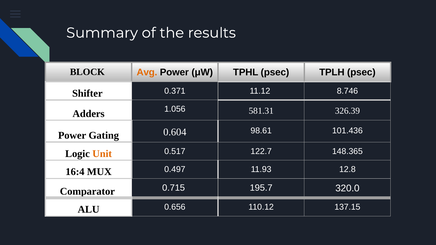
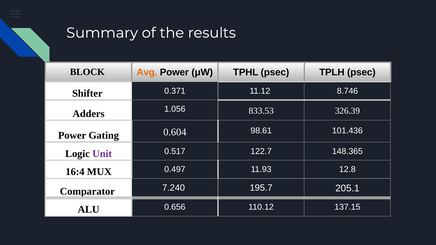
581.31: 581.31 -> 833.53
Unit colour: orange -> purple
0.715: 0.715 -> 7.240
320.0: 320.0 -> 205.1
